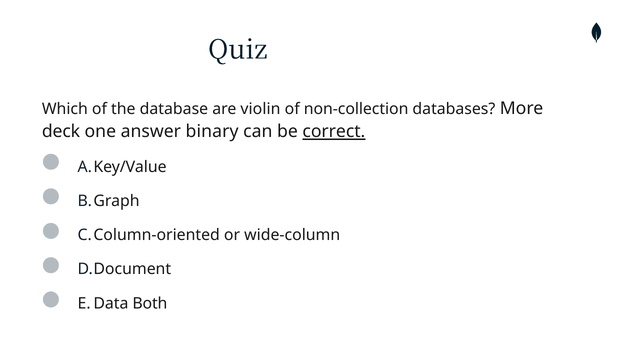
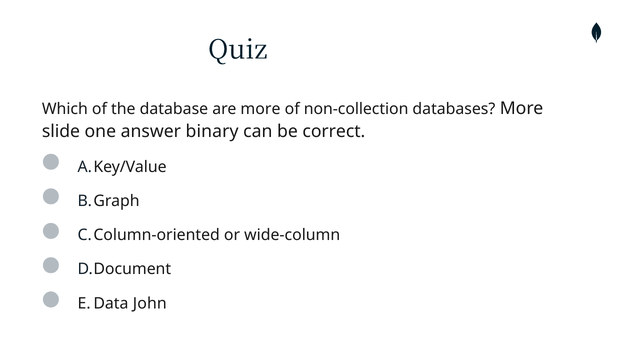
are violin: violin -> more
deck: deck -> slide
correct underline: present -> none
Both: Both -> John
